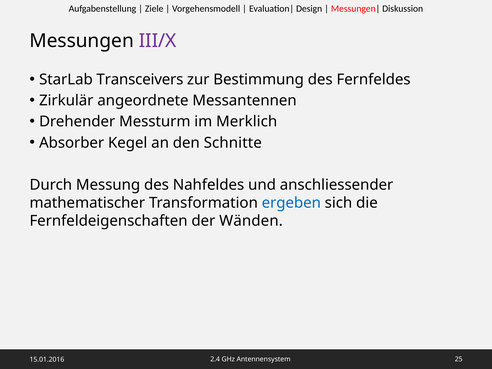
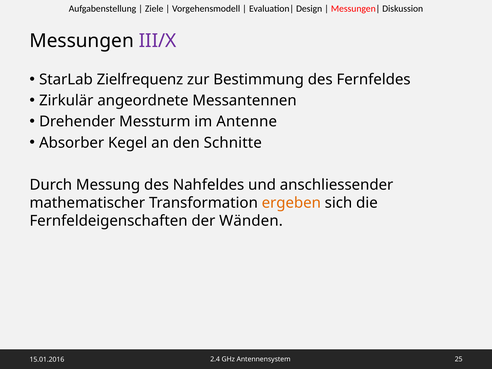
Transceivers: Transceivers -> Zielfrequenz
Merklich: Merklich -> Antenne
ergeben colour: blue -> orange
